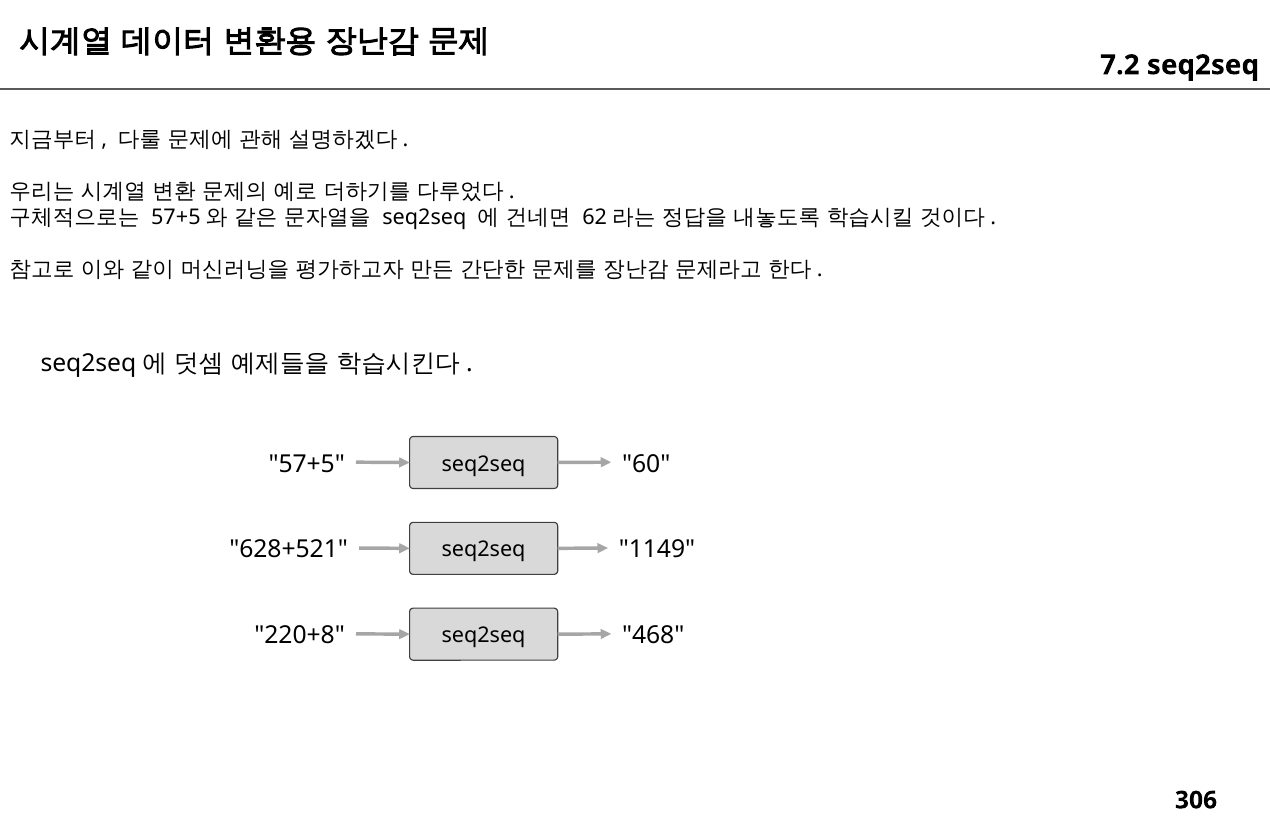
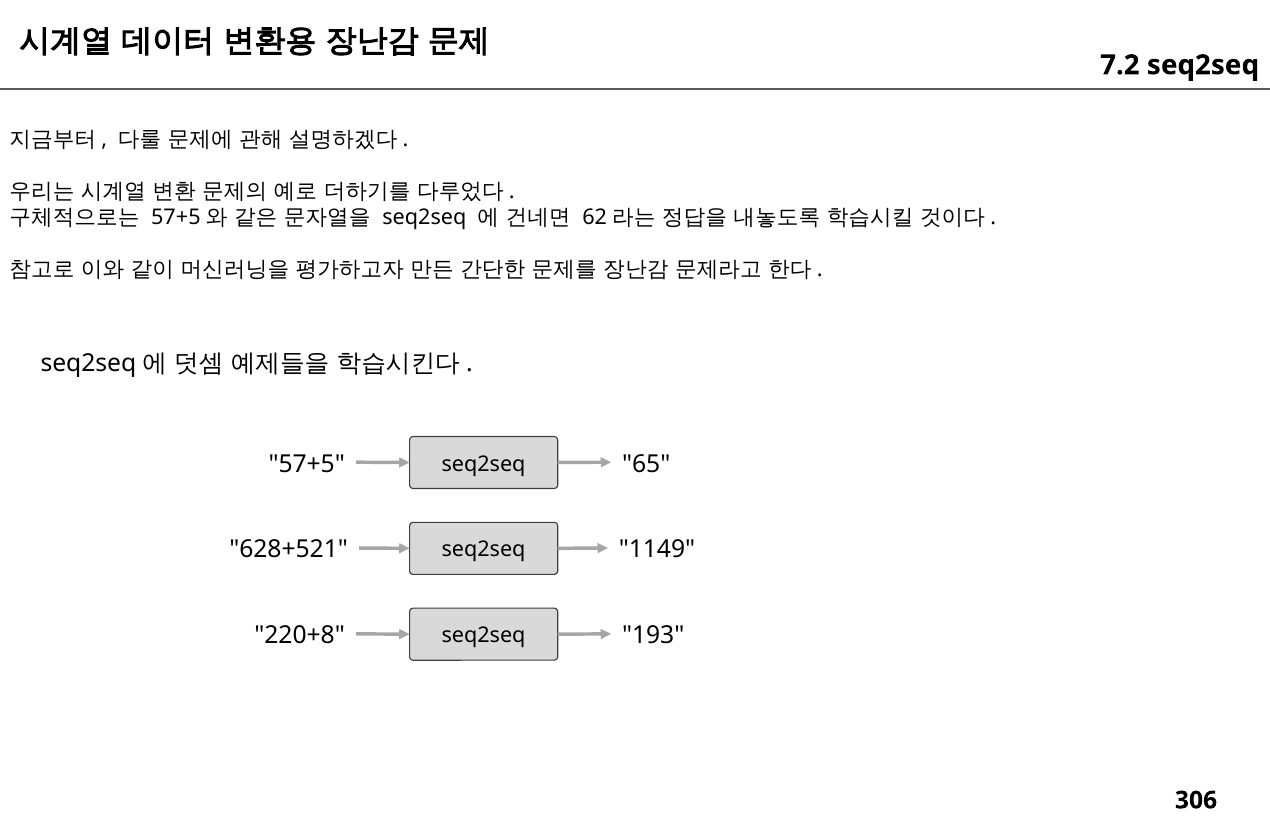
60: 60 -> 65
468: 468 -> 193
